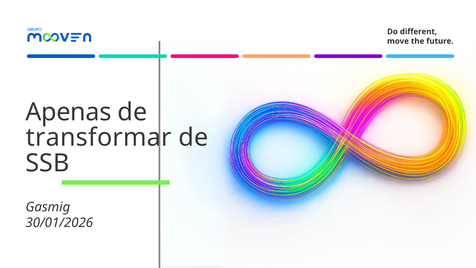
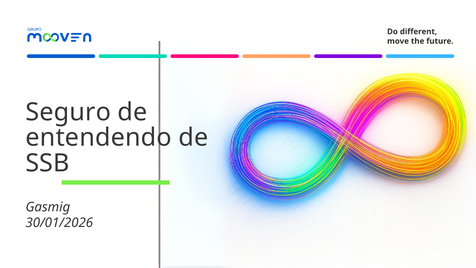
Apenas: Apenas -> Seguro
transformar: transformar -> entendendo
